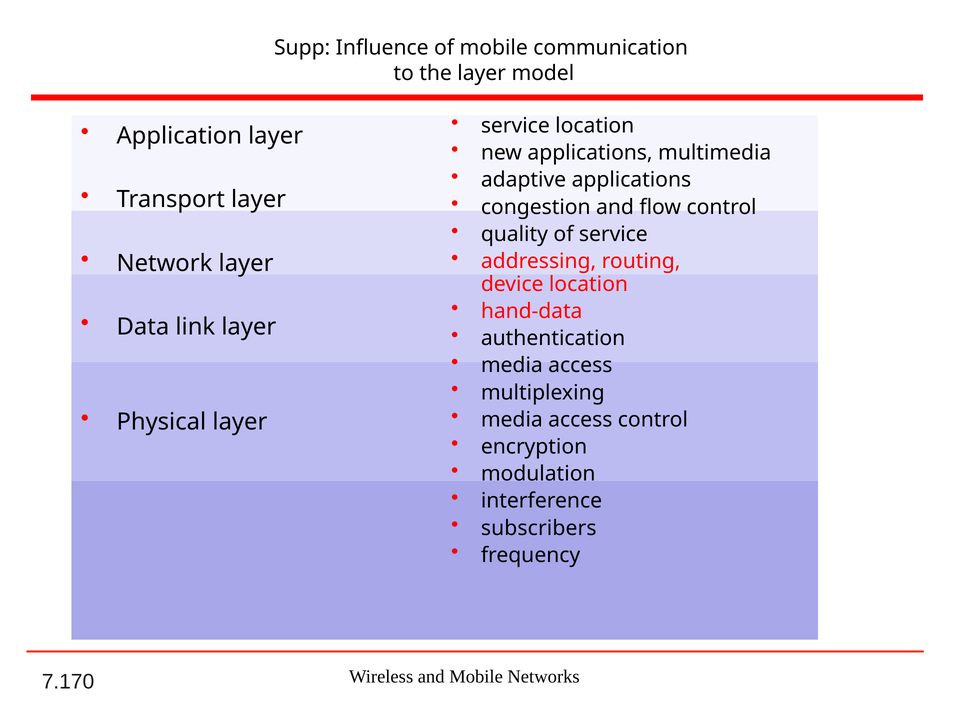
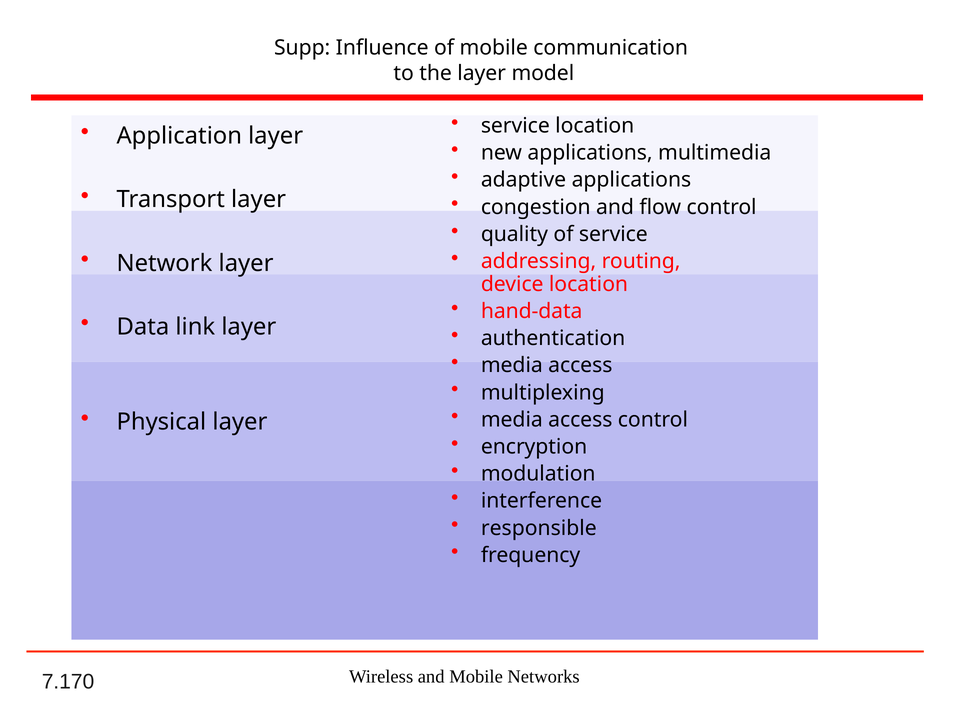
subscribers: subscribers -> responsible
